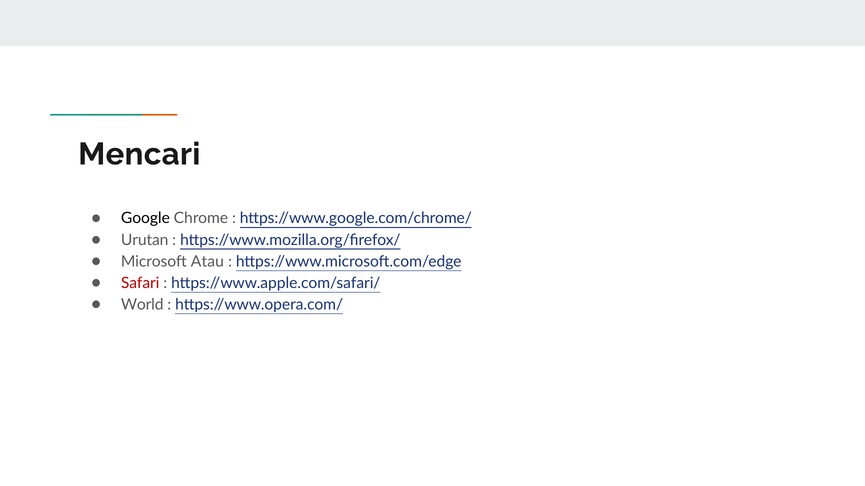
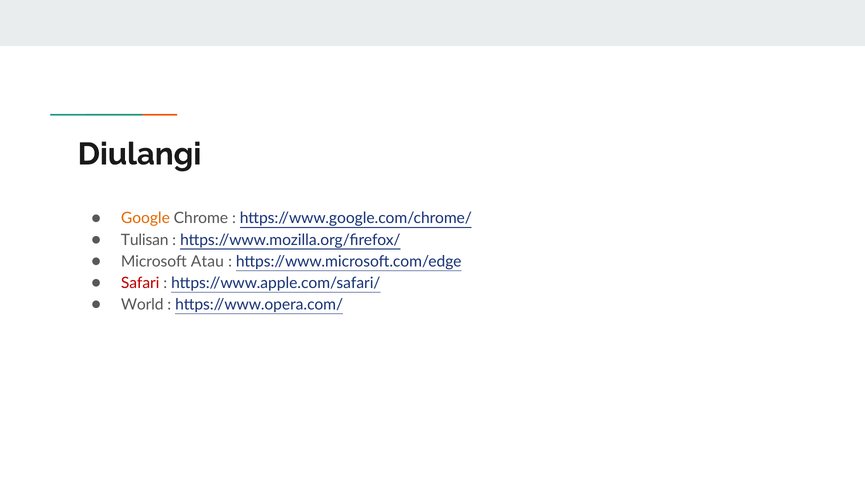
Mencari: Mencari -> Diulangi
Google colour: black -> orange
Urutan: Urutan -> Tulisan
